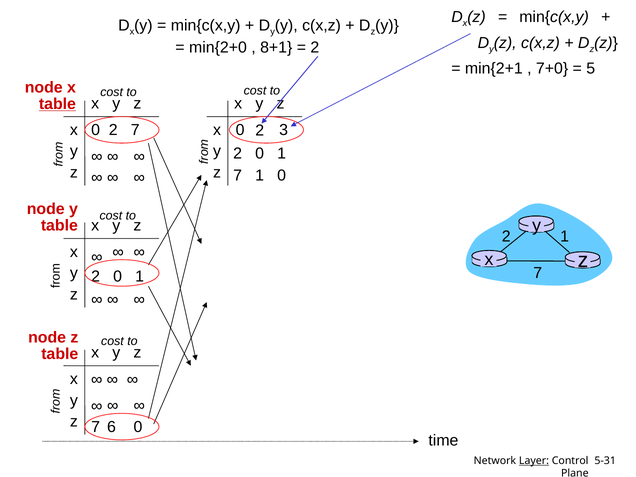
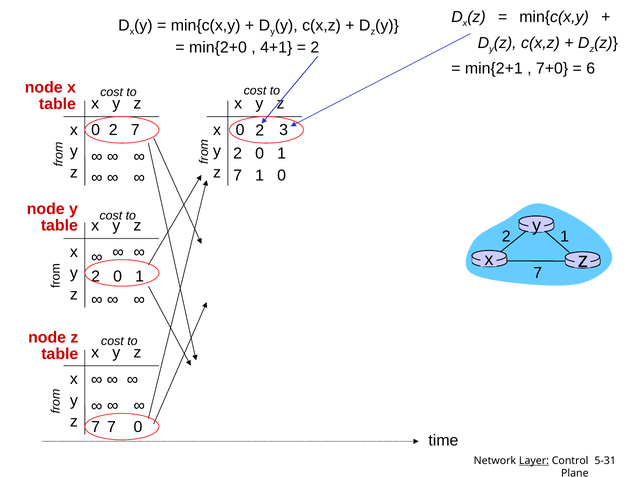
8+1: 8+1 -> 4+1
5: 5 -> 6
table at (57, 104) underline: present -> none
7 6: 6 -> 7
